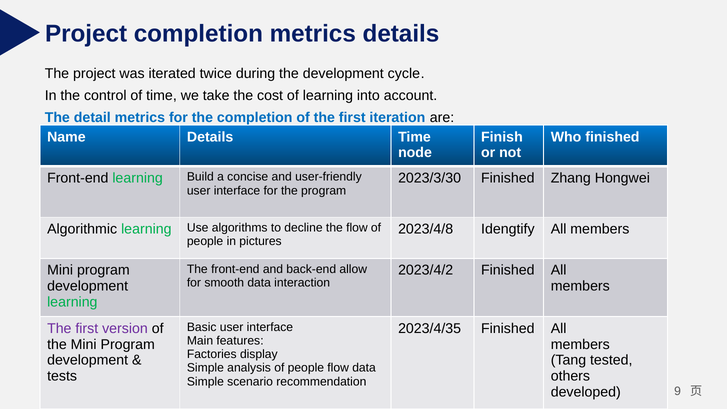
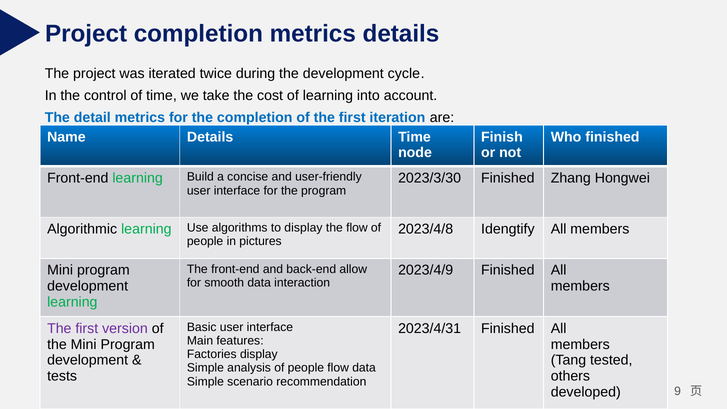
to decline: decline -> display
2023/4/2: 2023/4/2 -> 2023/4/9
2023/4/35: 2023/4/35 -> 2023/4/31
